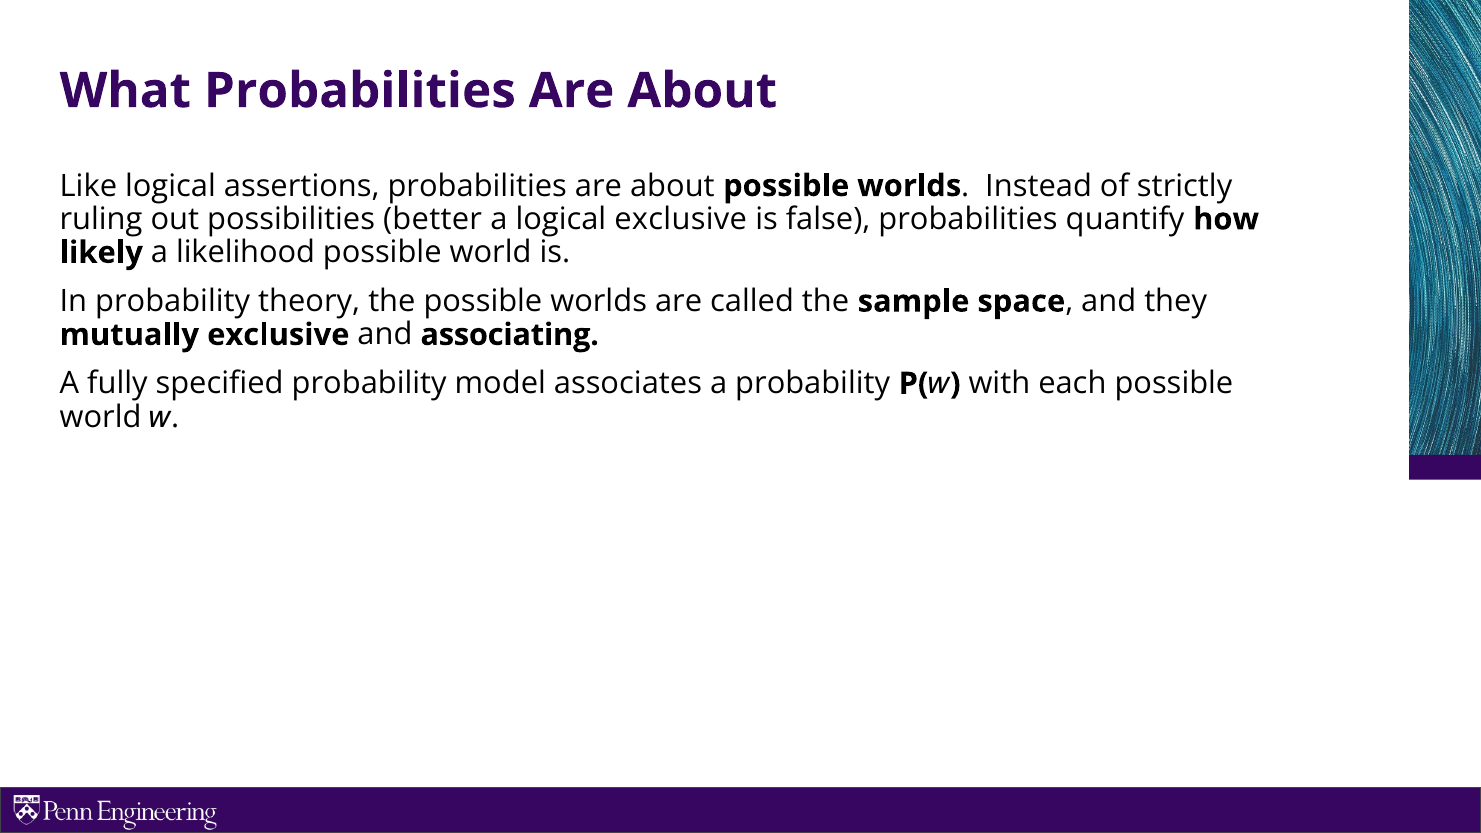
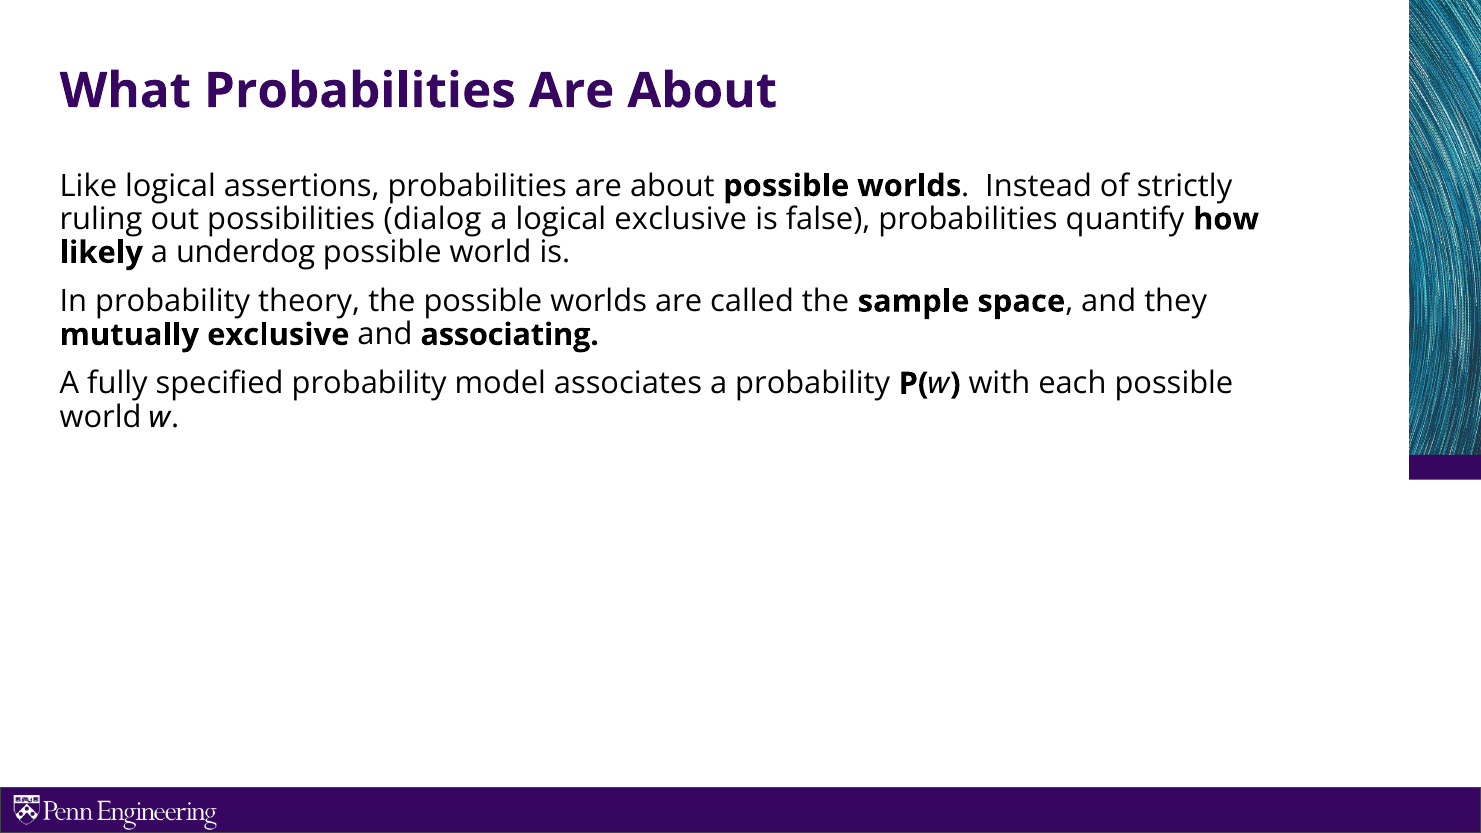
better: better -> dialog
likelihood: likelihood -> underdog
